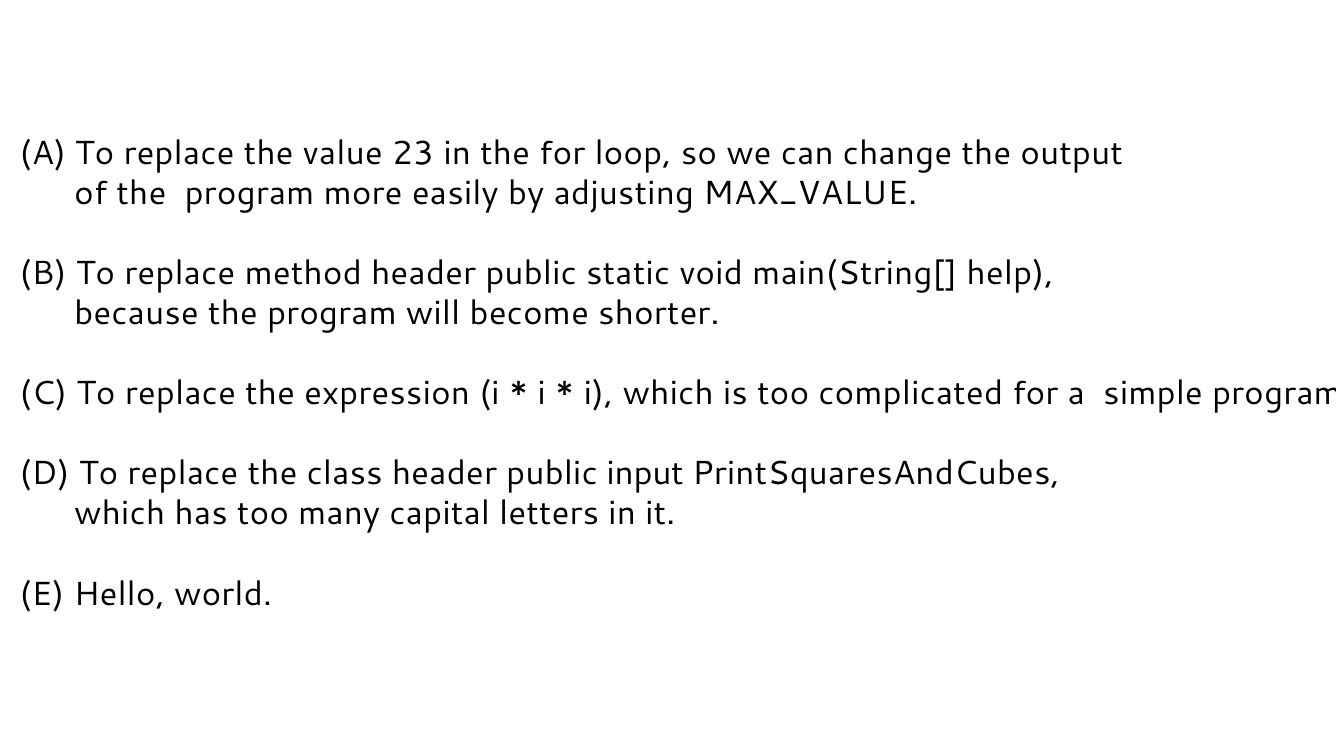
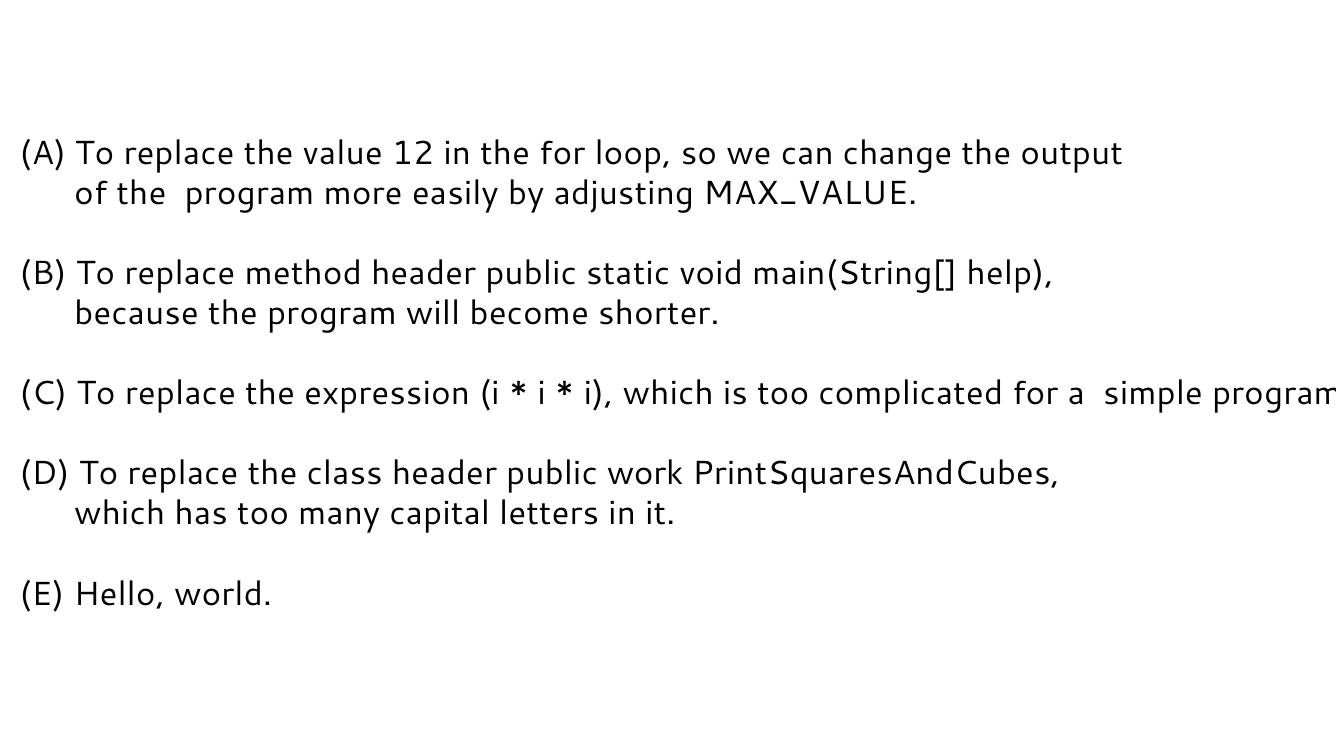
23: 23 -> 12
input: input -> work
